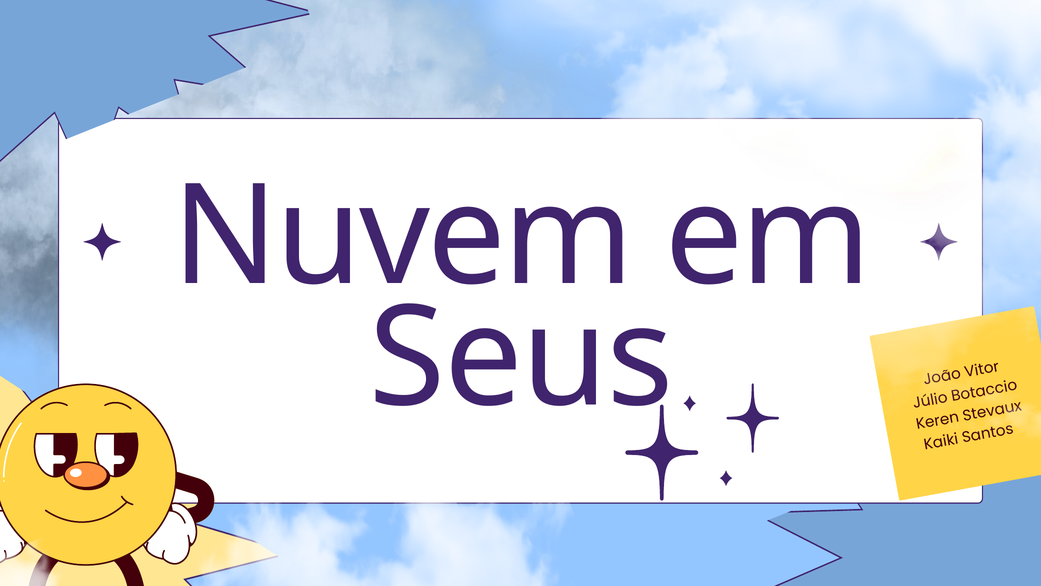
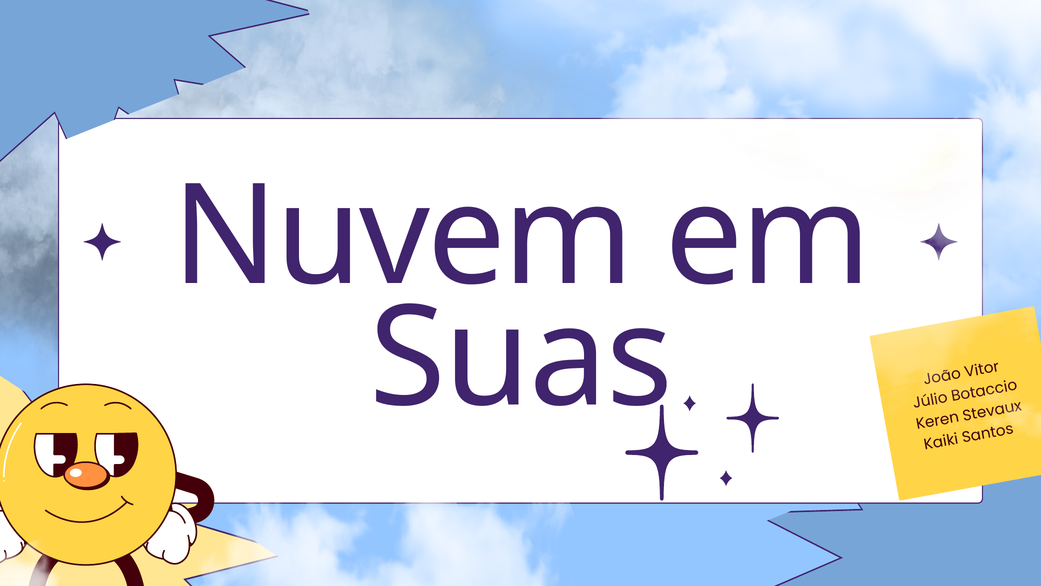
Seus: Seus -> Suas
